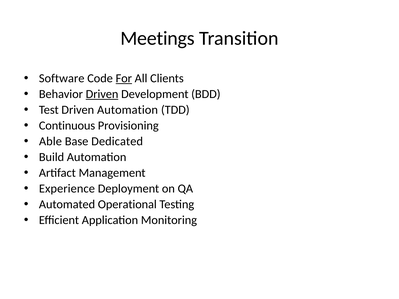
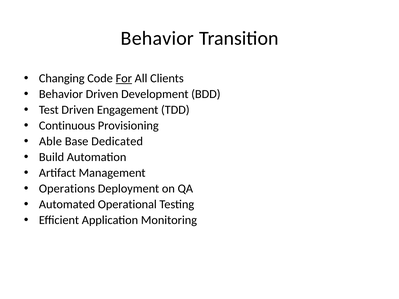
Meetings at (158, 38): Meetings -> Behavior
Software: Software -> Changing
Driven at (102, 94) underline: present -> none
Driven Automation: Automation -> Engagement
Experience: Experience -> Operations
